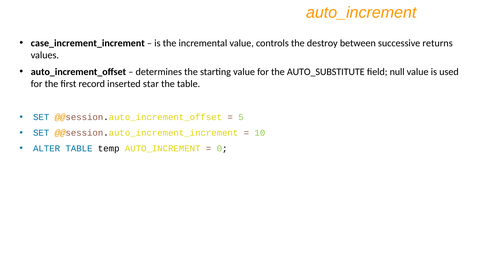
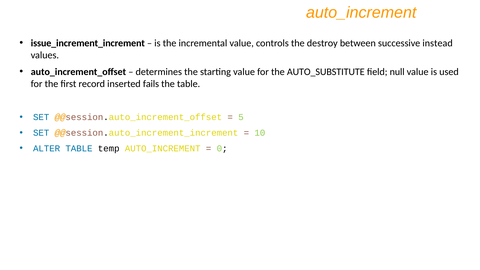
case_increment_increment: case_increment_increment -> issue_increment_increment
returns: returns -> instead
star: star -> fails
